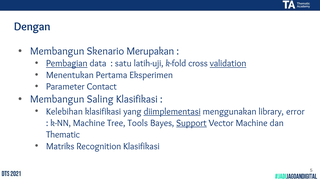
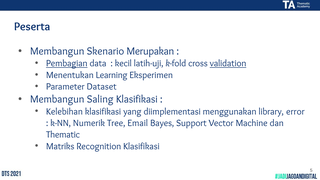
Dengan: Dengan -> Peserta
satu: satu -> kecil
Pertama: Pertama -> Learning
Contact: Contact -> Dataset
diimplementasi underline: present -> none
k-NN Machine: Machine -> Numerik
Tools: Tools -> Email
Support underline: present -> none
